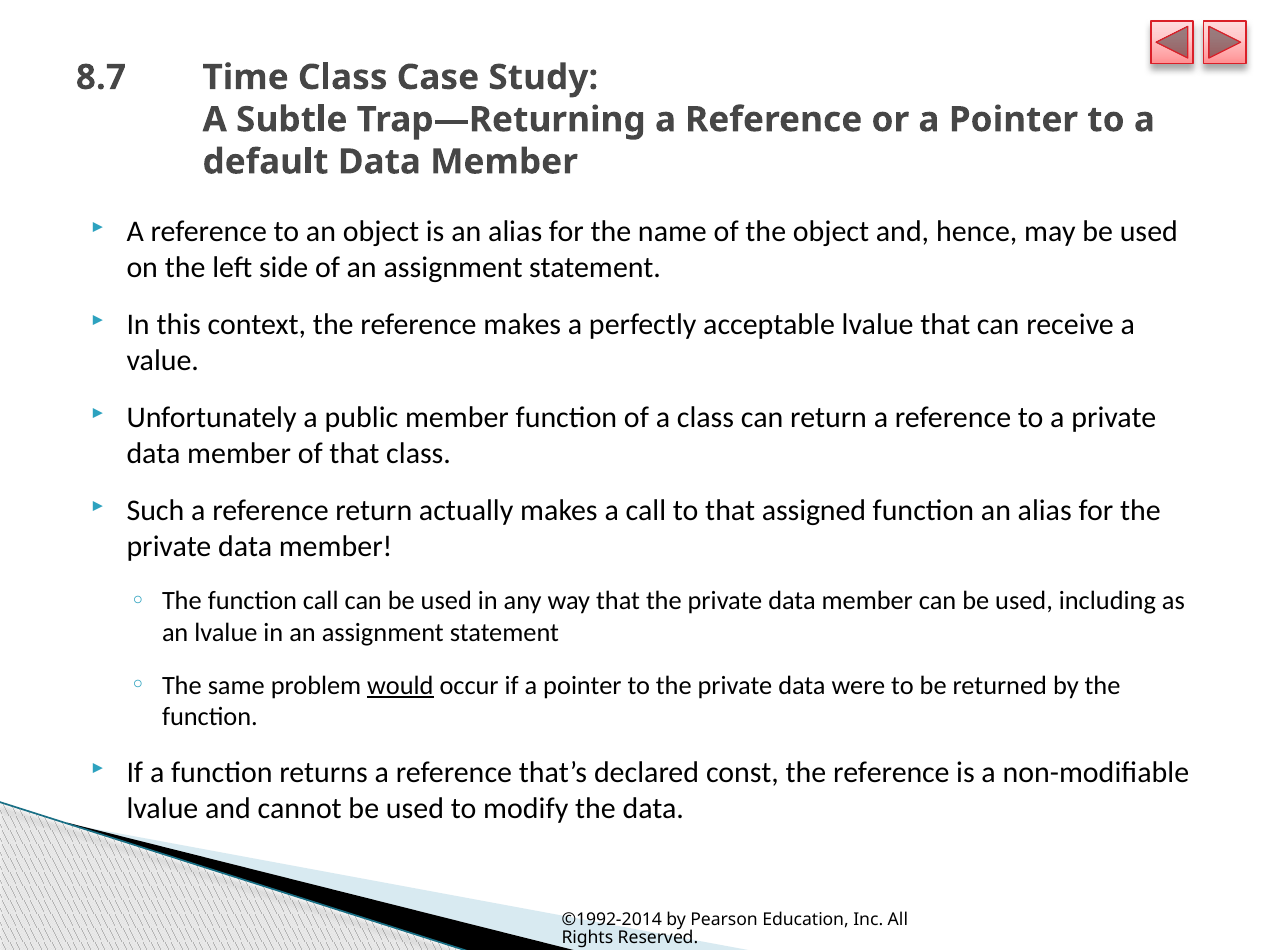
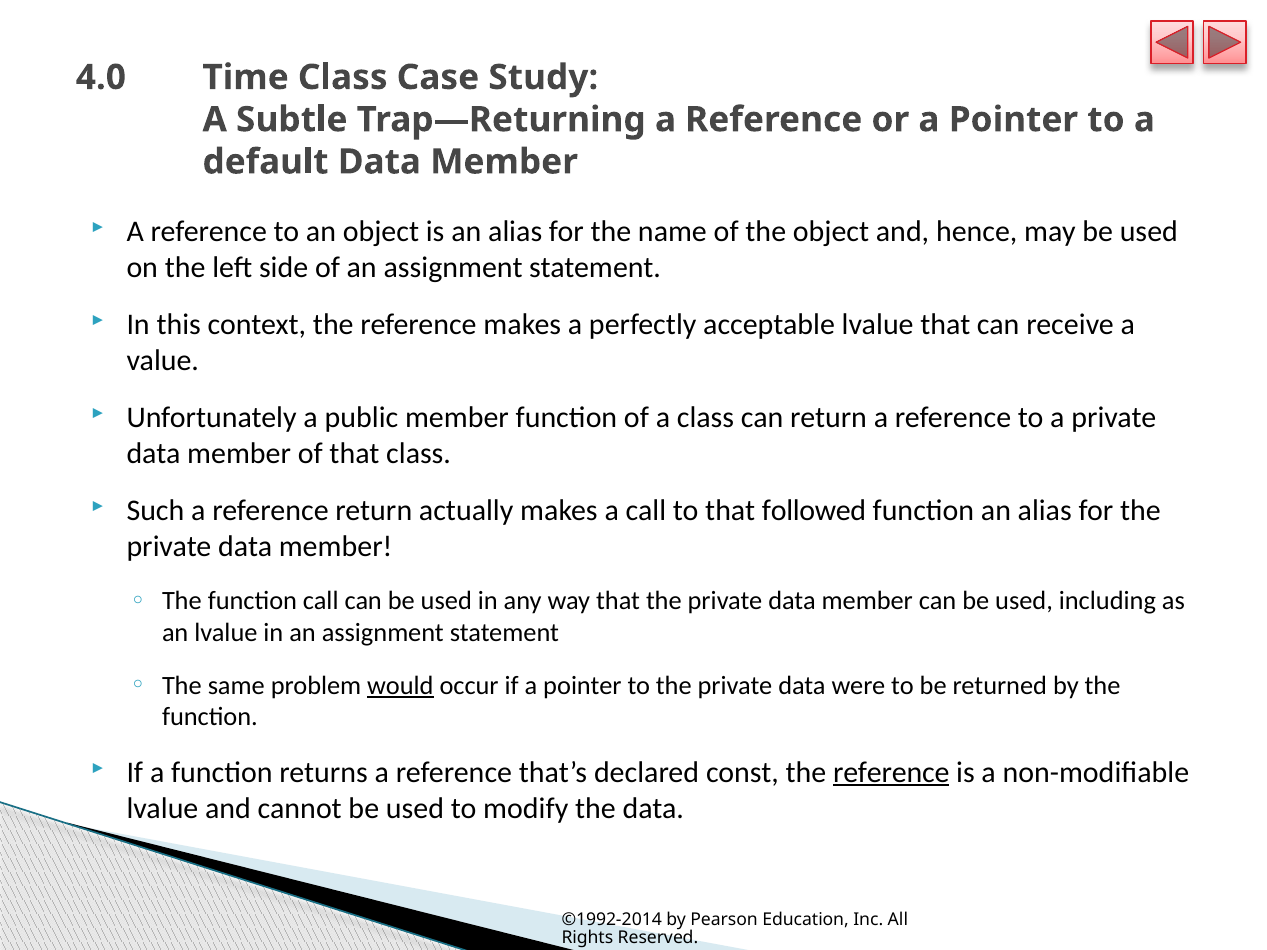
8.7: 8.7 -> 4.0
assigned: assigned -> followed
reference at (891, 773) underline: none -> present
